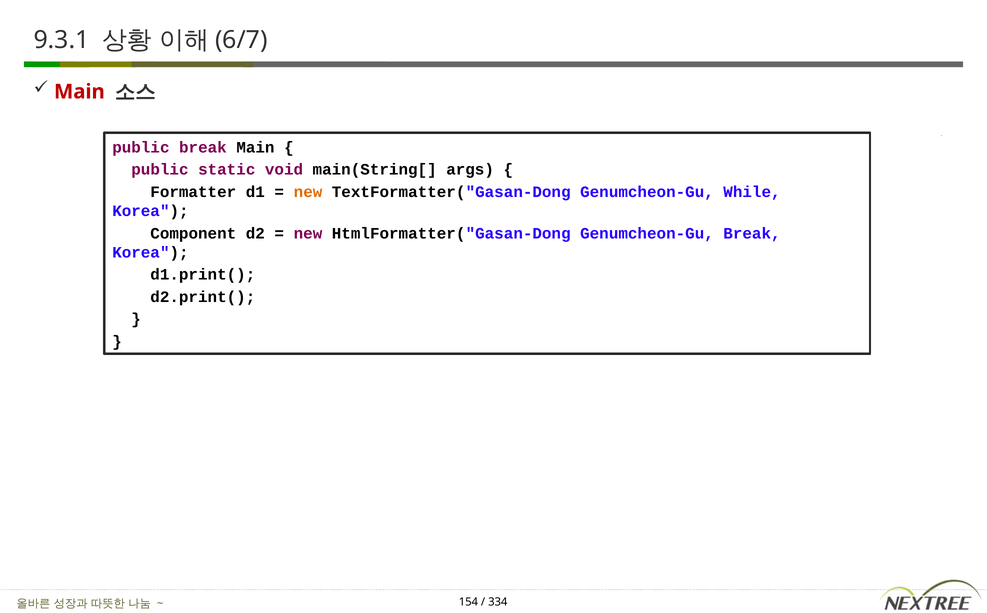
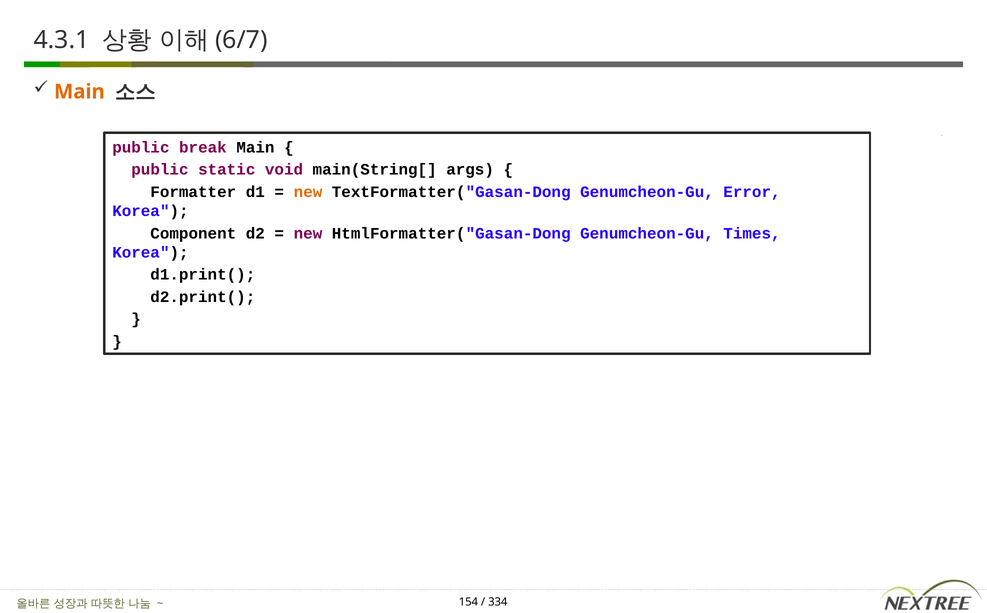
9.3.1: 9.3.1 -> 4.3.1
Main at (79, 92) colour: red -> orange
While: While -> Error
Genumcheon-Gu Break: Break -> Times
